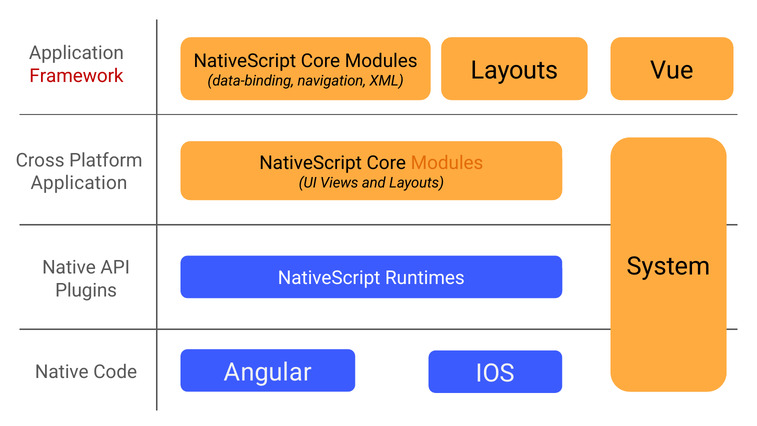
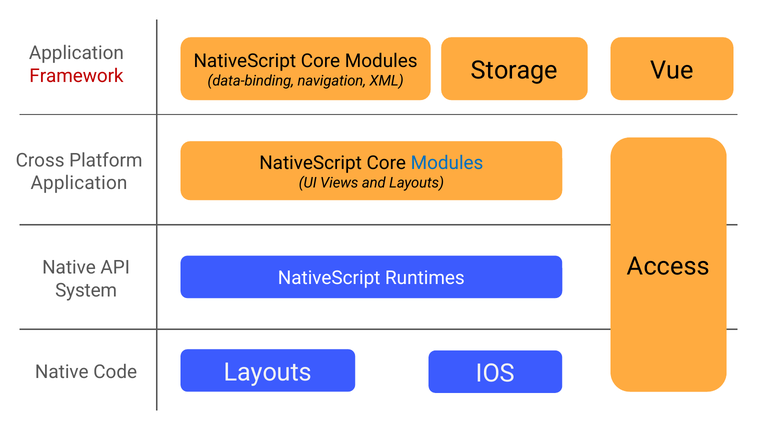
XML Layouts: Layouts -> Storage
Modules at (447, 163) colour: orange -> blue
System: System -> Access
Plugins: Plugins -> System
Angular at (268, 372): Angular -> Layouts
